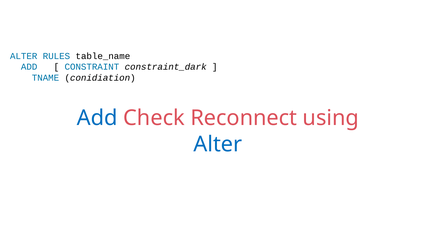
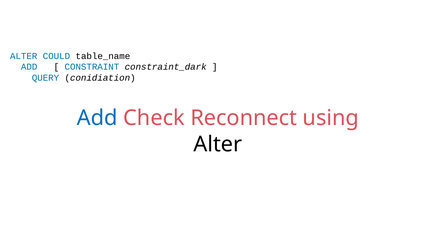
RULES: RULES -> COULD
TNAME: TNAME -> QUERY
Alter at (218, 144) colour: blue -> black
